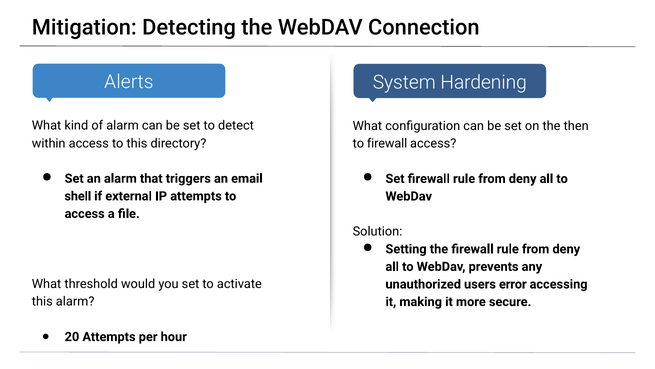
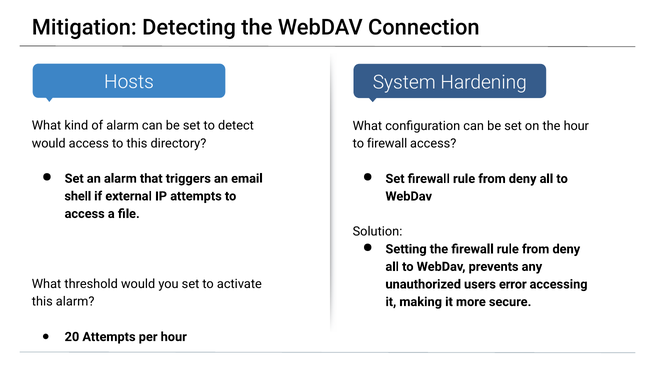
Alerts: Alerts -> Hosts
the then: then -> hour
within at (49, 143): within -> would
